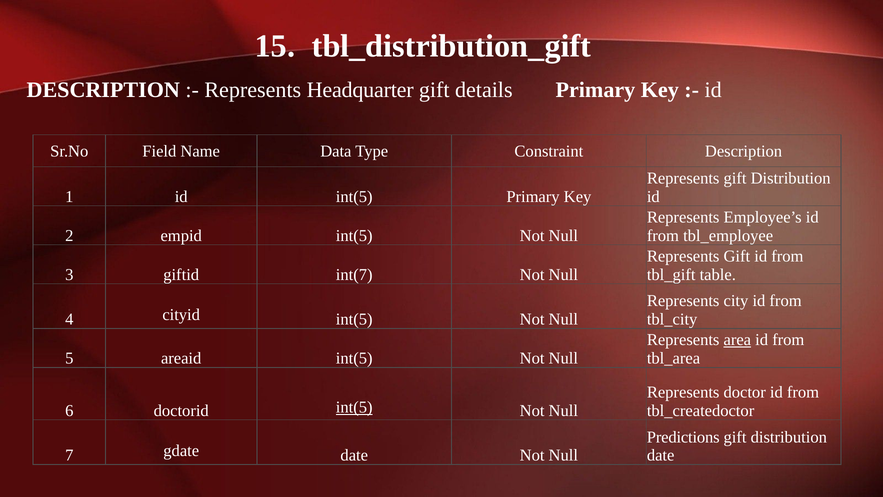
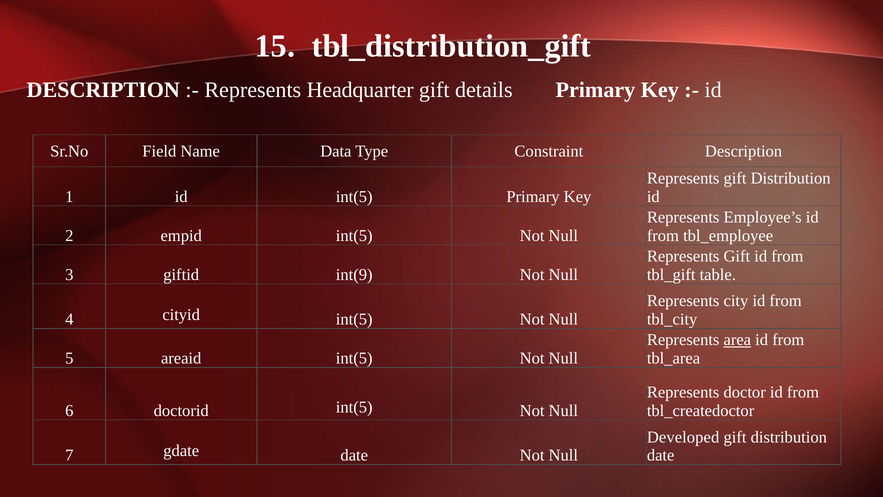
int(7: int(7 -> int(9
int(5 at (354, 407) underline: present -> none
Predictions: Predictions -> Developed
